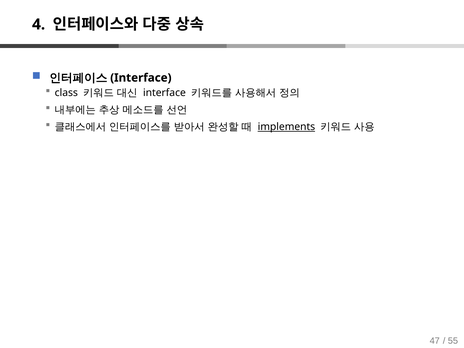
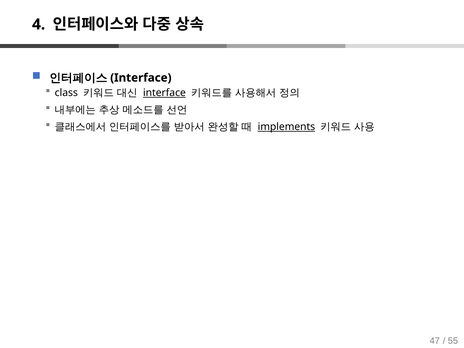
interface at (164, 93) underline: none -> present
